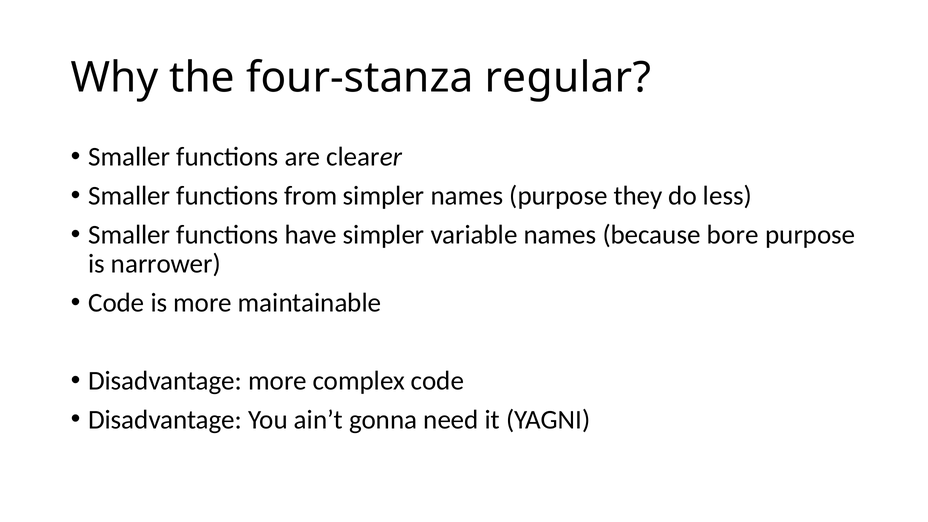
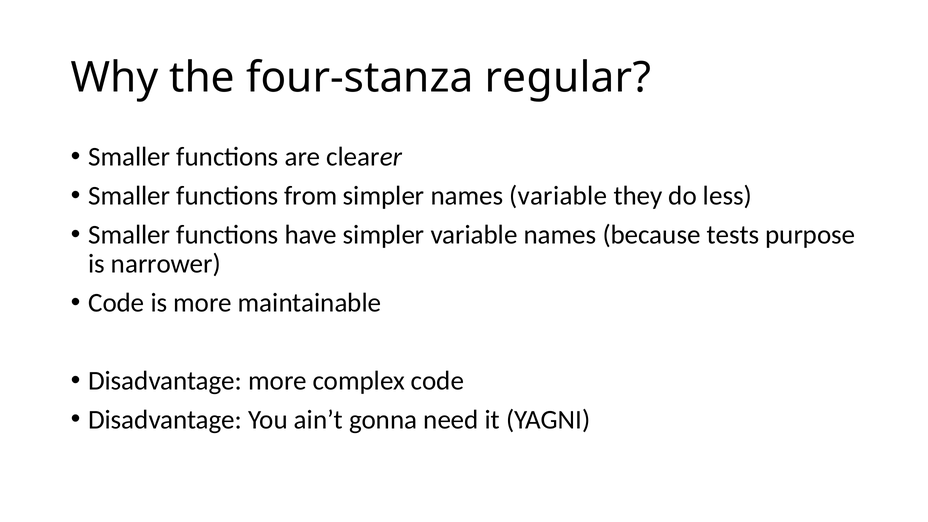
names purpose: purpose -> variable
bore: bore -> tests
